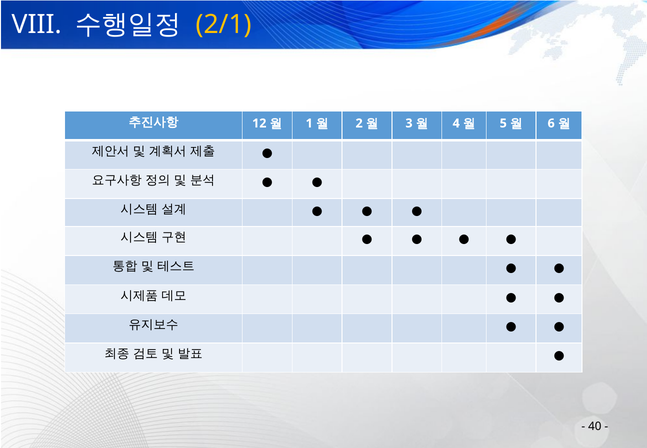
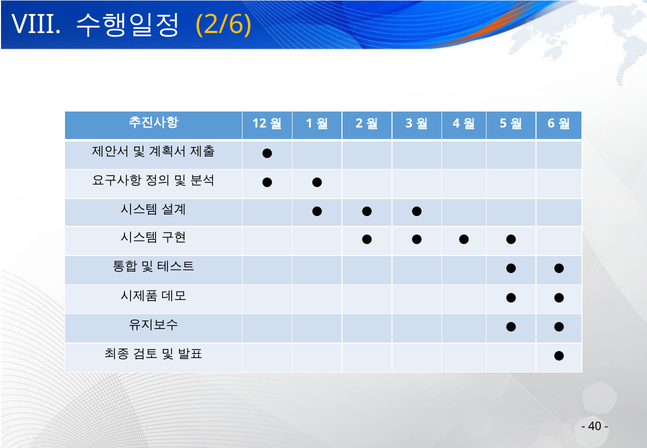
2/1: 2/1 -> 2/6
